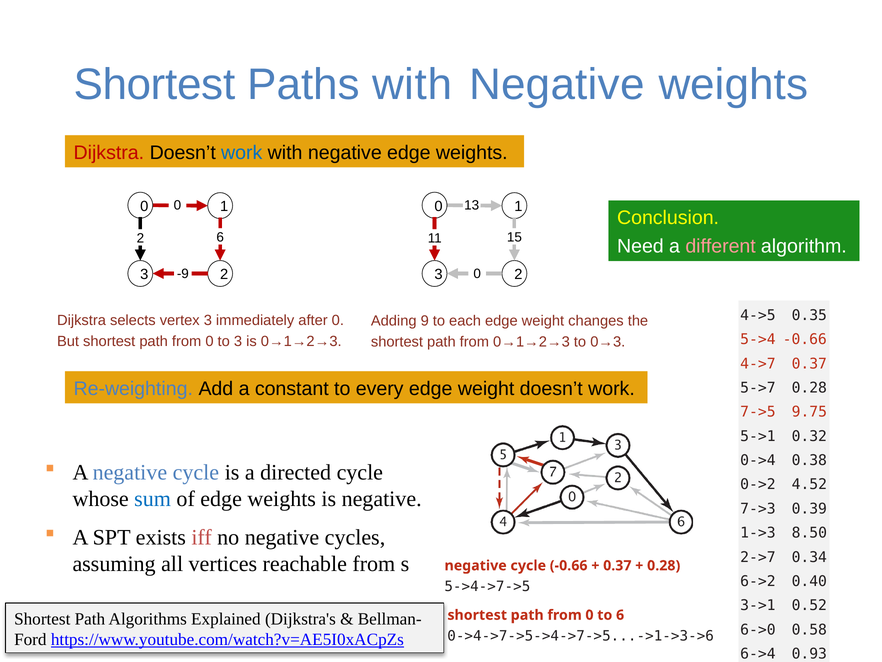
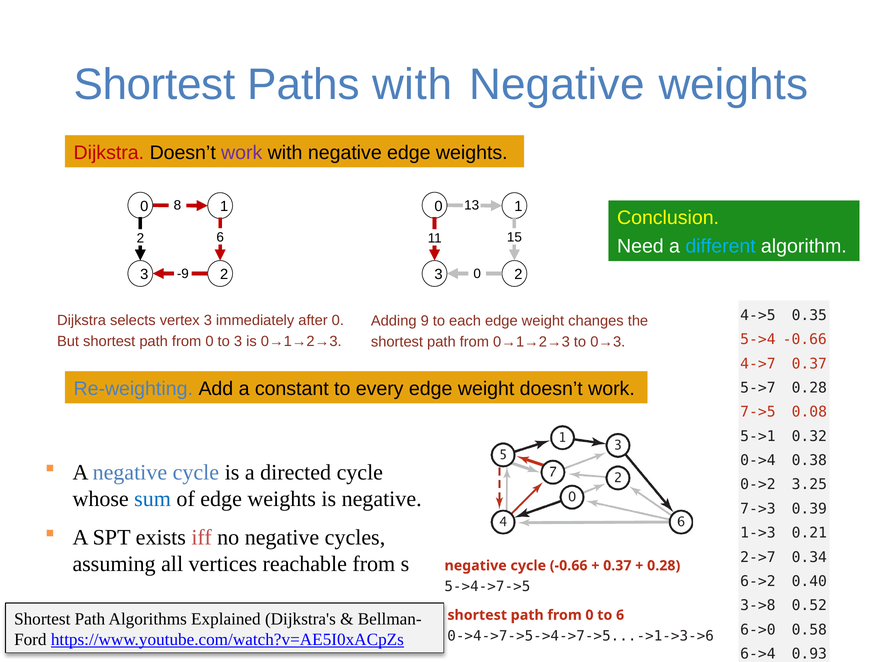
work at (242, 153) colour: blue -> purple
0 0: 0 -> 8
different colour: pink -> light blue
9.75: 9.75 -> 0.08
4.52: 4.52 -> 3.25
8.50: 8.50 -> 0.21
3->1: 3->1 -> 3->8
